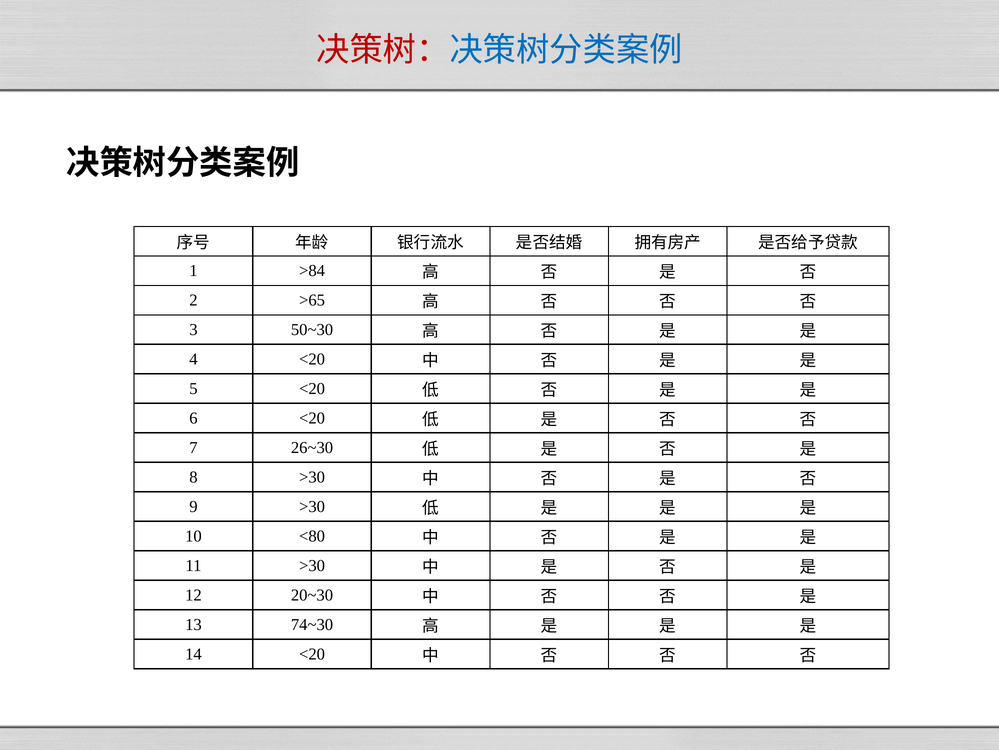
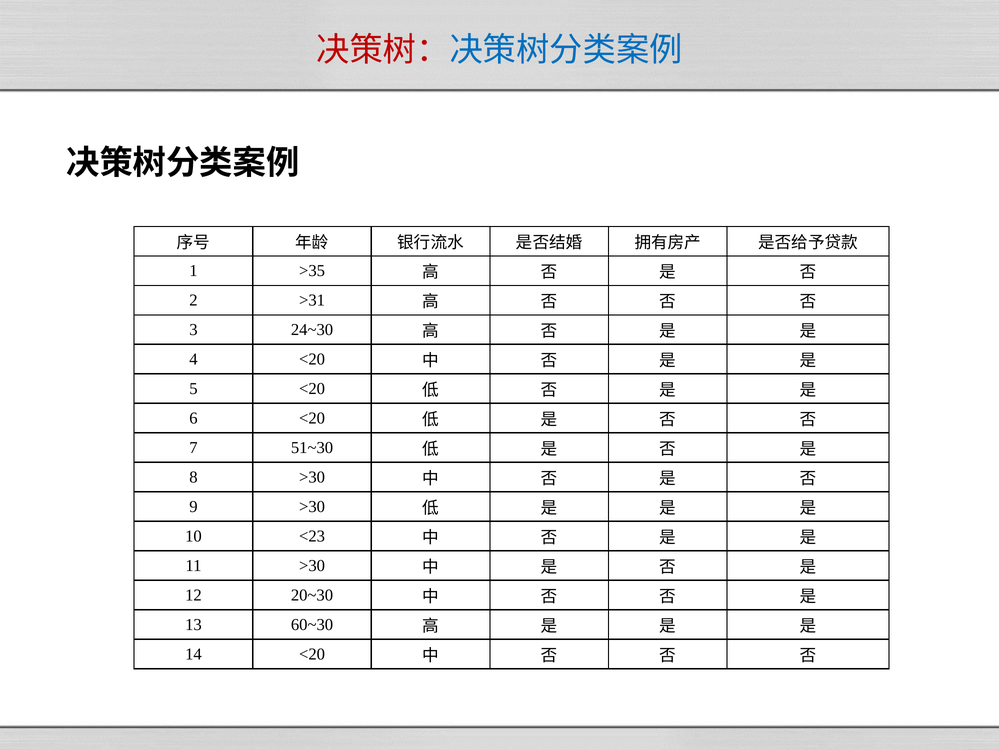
>84: >84 -> >35
>65: >65 -> >31
50~30: 50~30 -> 24~30
26~30: 26~30 -> 51~30
<80: <80 -> <23
74~30: 74~30 -> 60~30
